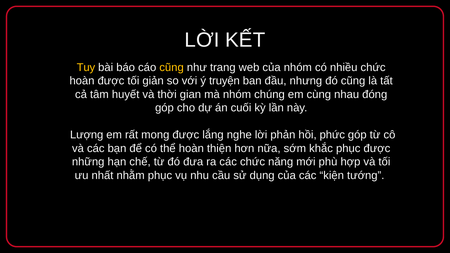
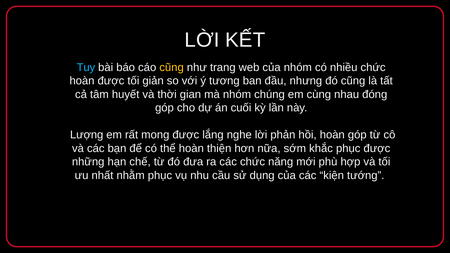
Tuy colour: yellow -> light blue
truyện: truyện -> tương
hồi phức: phức -> hoàn
